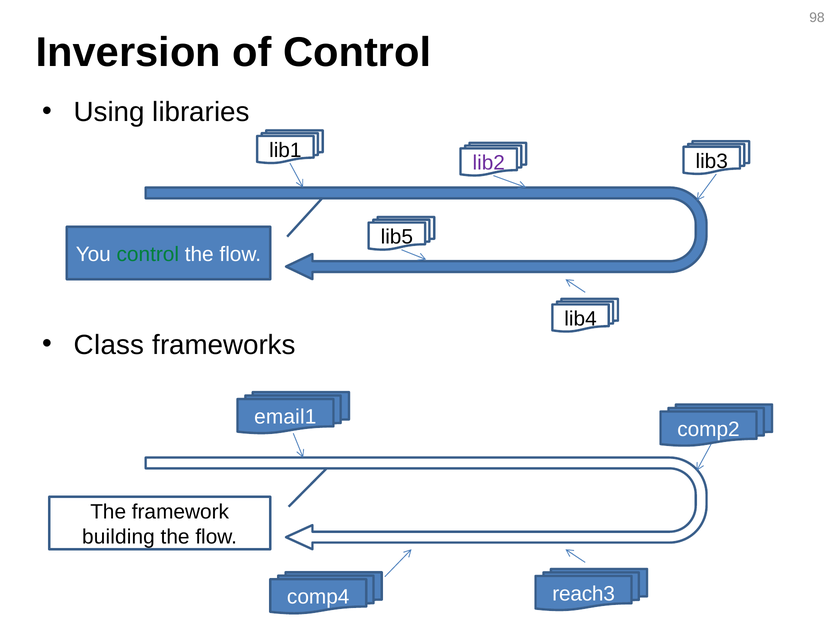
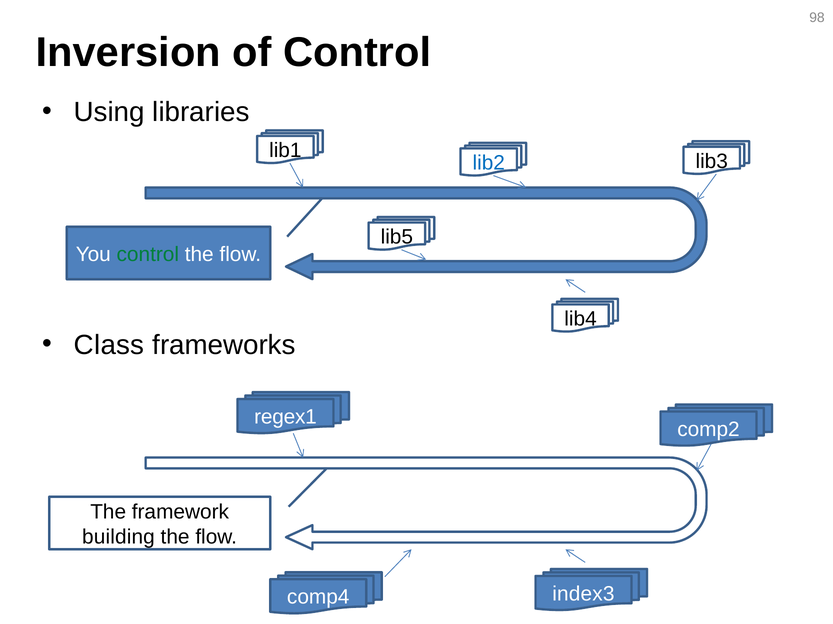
lib2 colour: purple -> blue
email1: email1 -> regex1
reach3: reach3 -> index3
